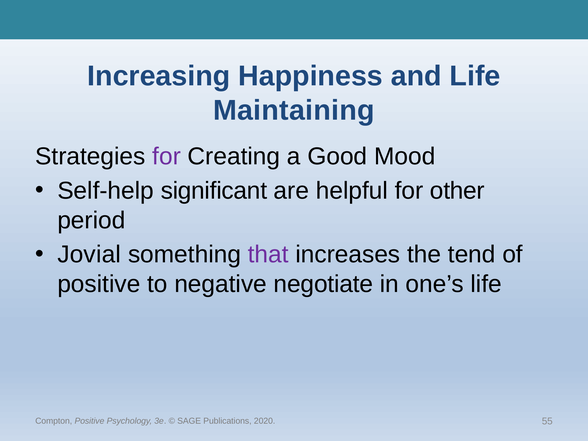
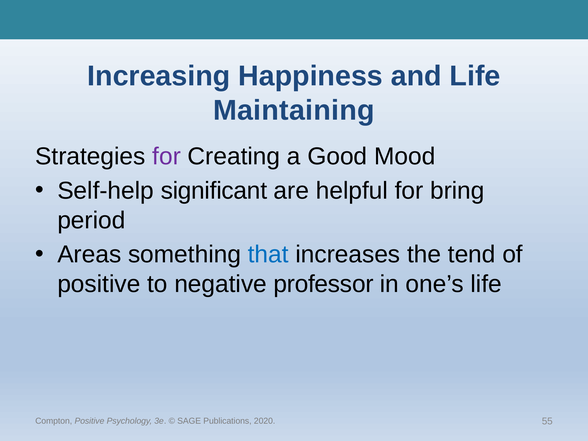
other: other -> bring
Jovial: Jovial -> Areas
that colour: purple -> blue
negotiate: negotiate -> professor
